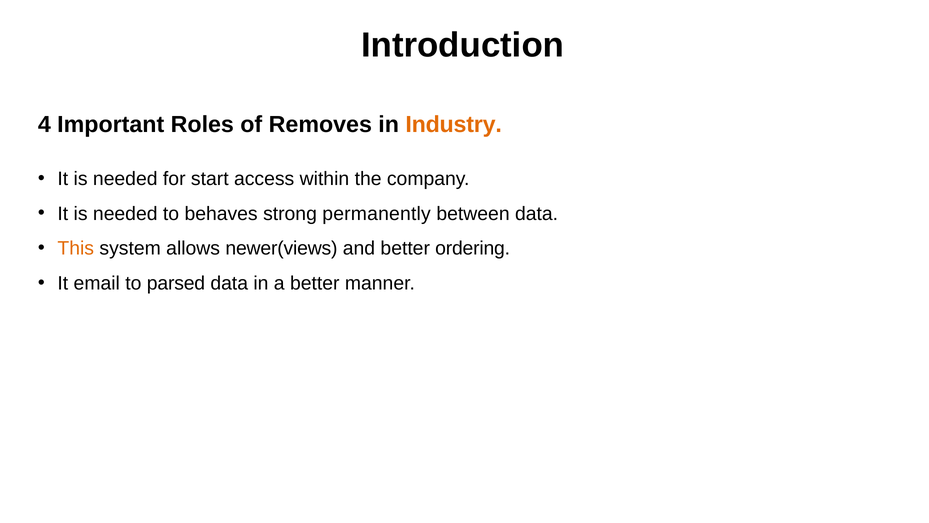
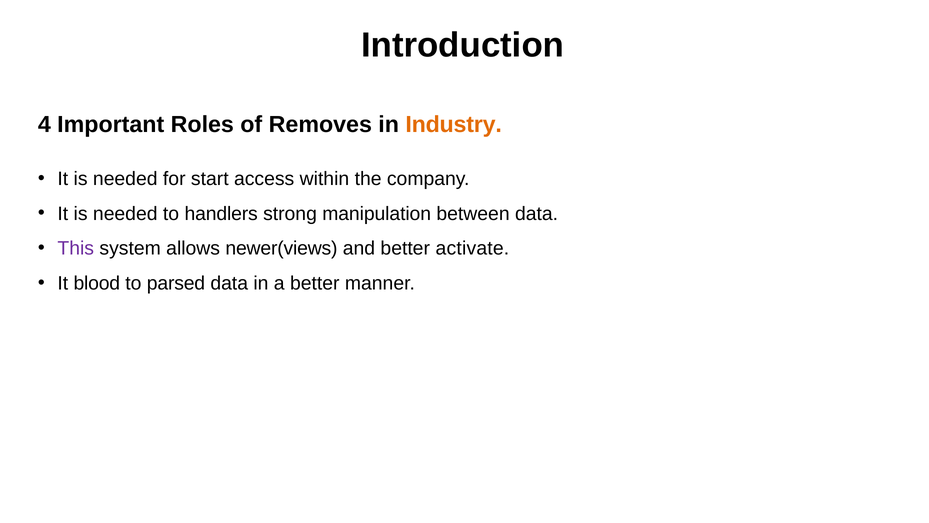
behaves: behaves -> handlers
permanently: permanently -> manipulation
This colour: orange -> purple
ordering: ordering -> activate
email: email -> blood
